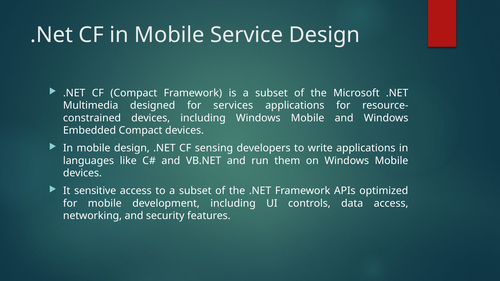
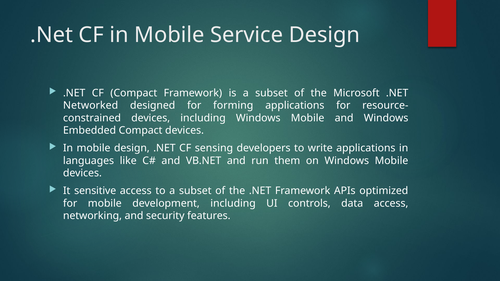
Multimedia: Multimedia -> Networked
services: services -> forming
